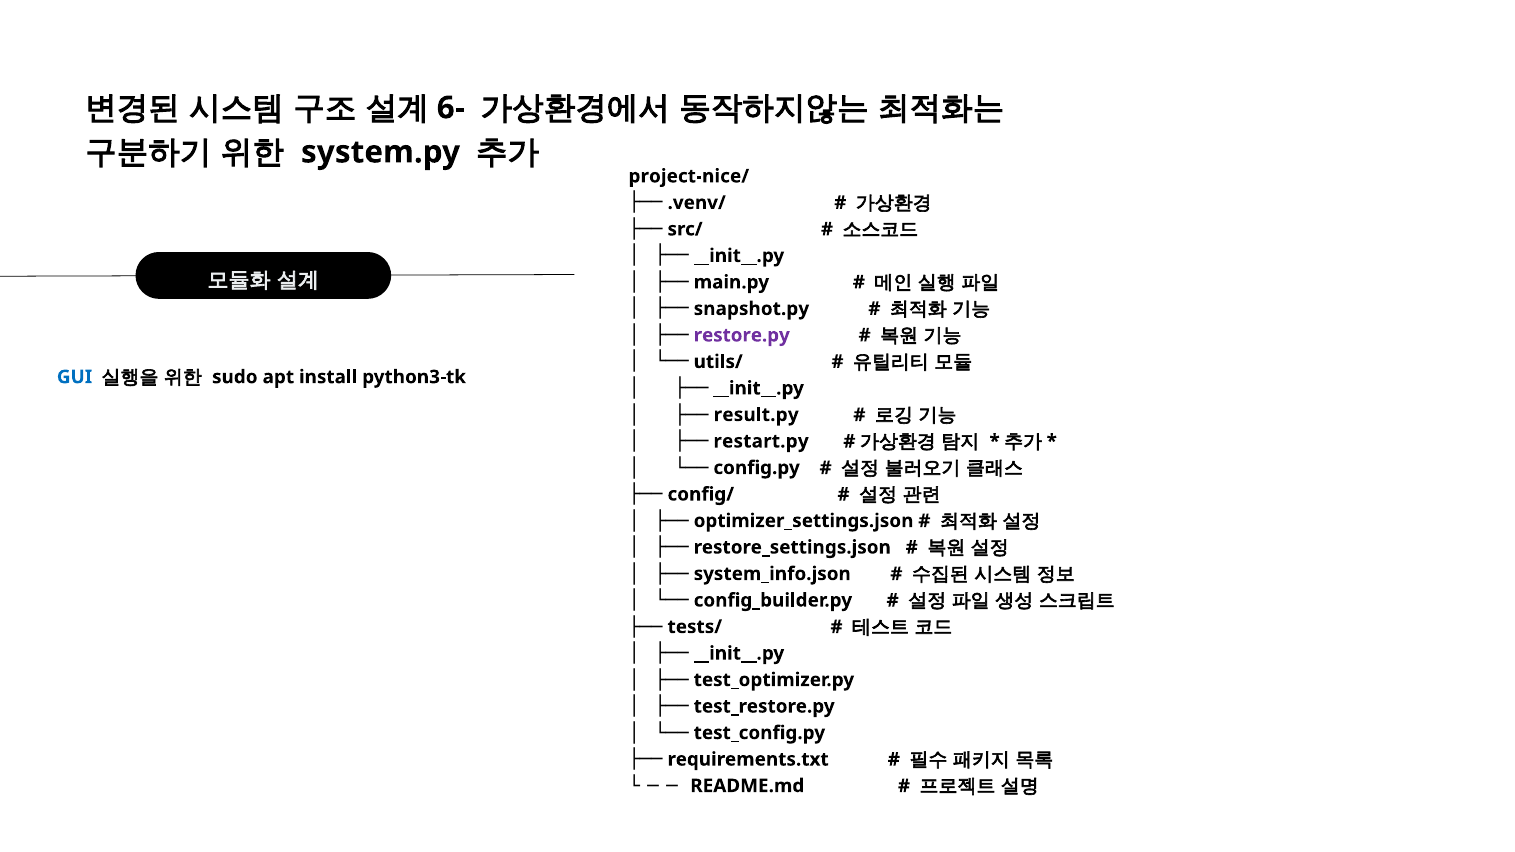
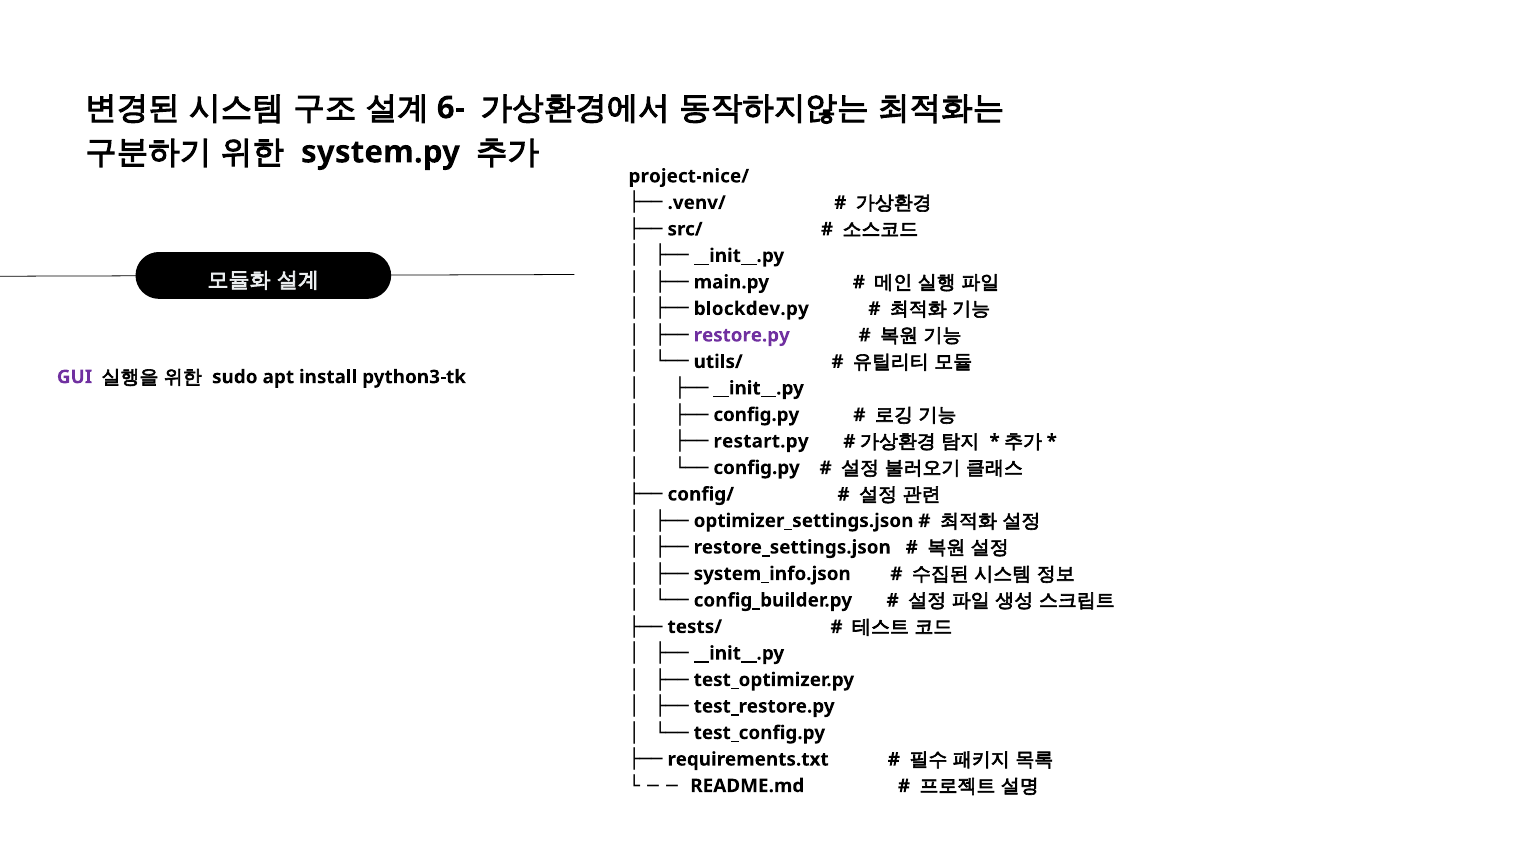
snapshot.py: snapshot.py -> blockdev.py
GUI colour: blue -> purple
result.py at (756, 415): result.py -> config.py
